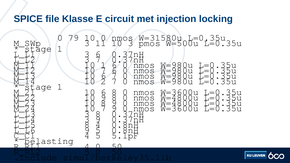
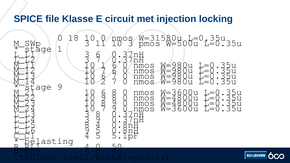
79: 79 -> 18
1 at (60, 87): 1 -> 9
